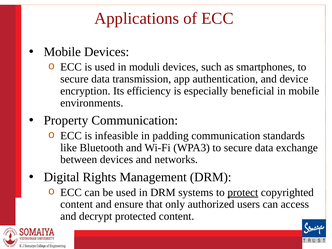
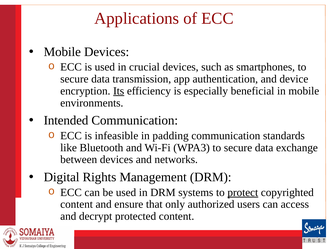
moduli: moduli -> crucial
Its underline: none -> present
Property: Property -> Intended
